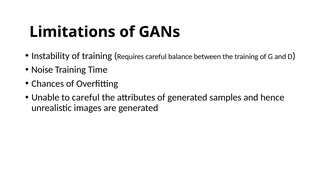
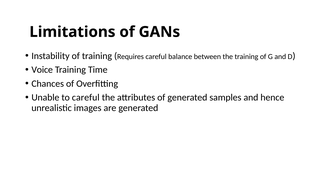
Noise: Noise -> Voice
